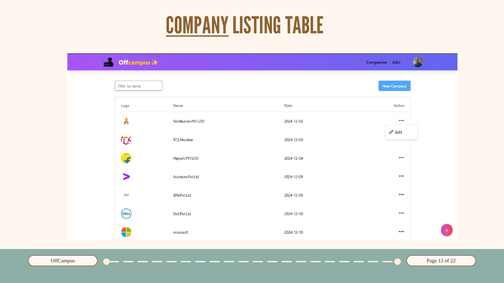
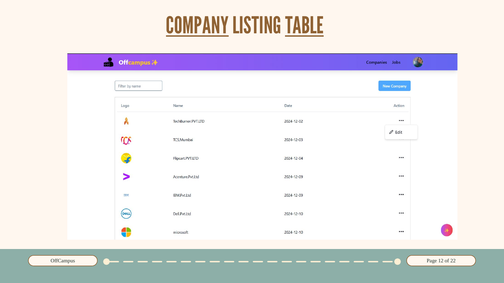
TABLE underline: none -> present
